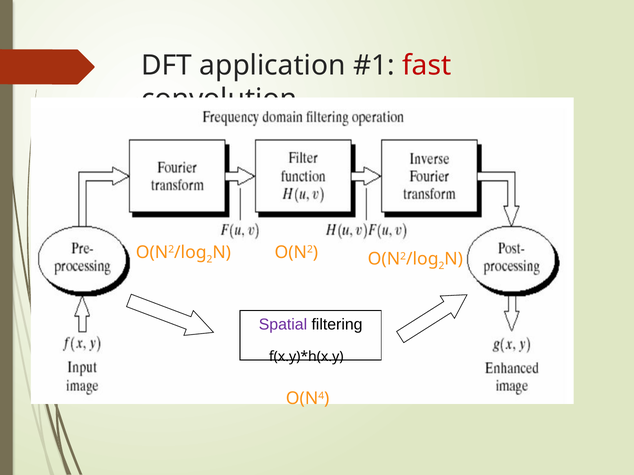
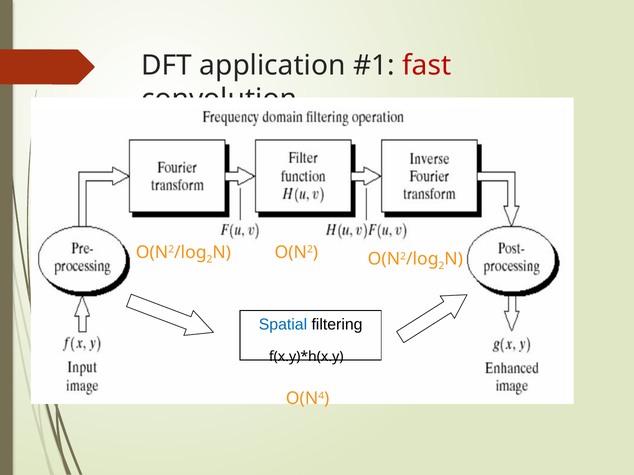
Spatial colour: purple -> blue
